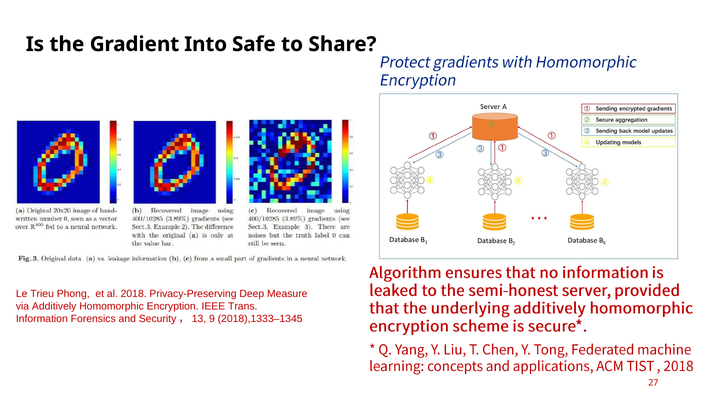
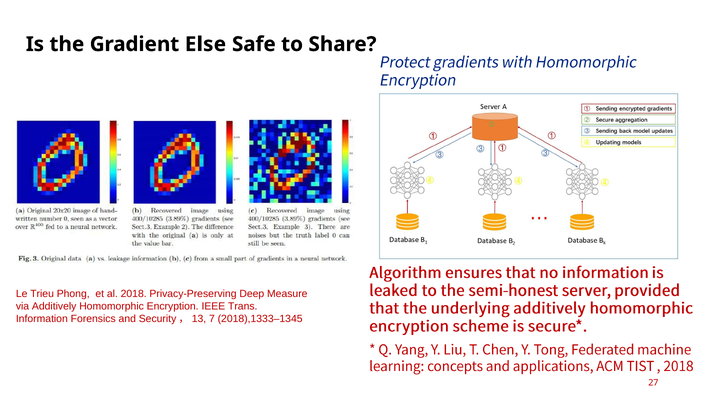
Into: Into -> Else
9: 9 -> 7
